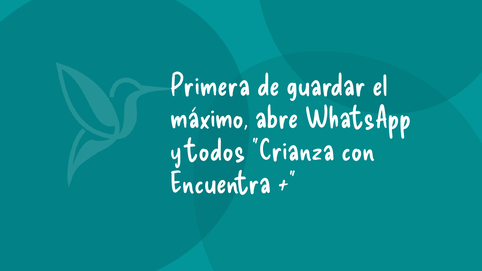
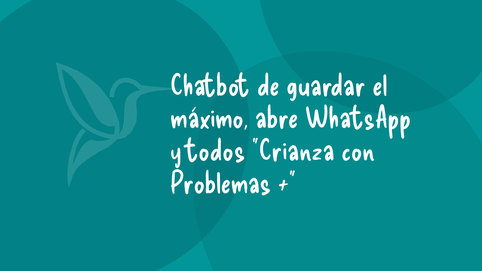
Primera: Primera -> Chatbot
Encuentra: Encuentra -> Problemas
